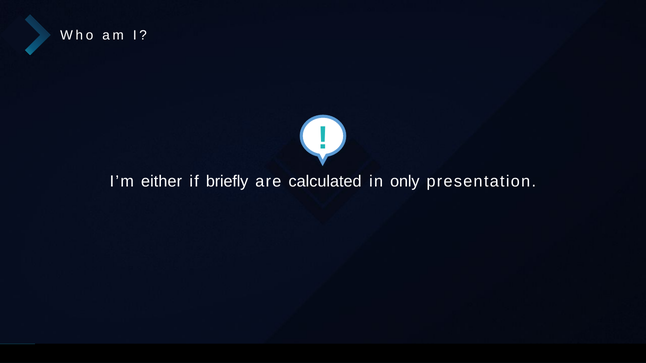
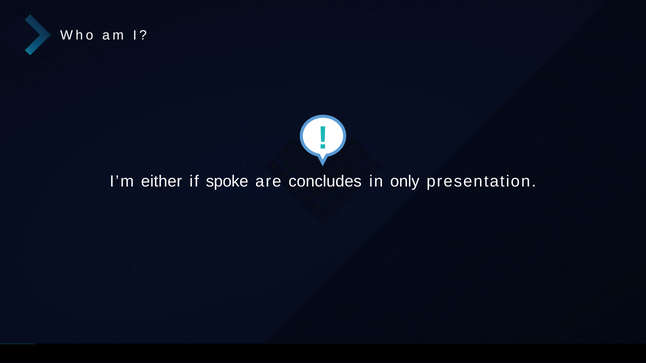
briefly: briefly -> spoke
calculated: calculated -> concludes
